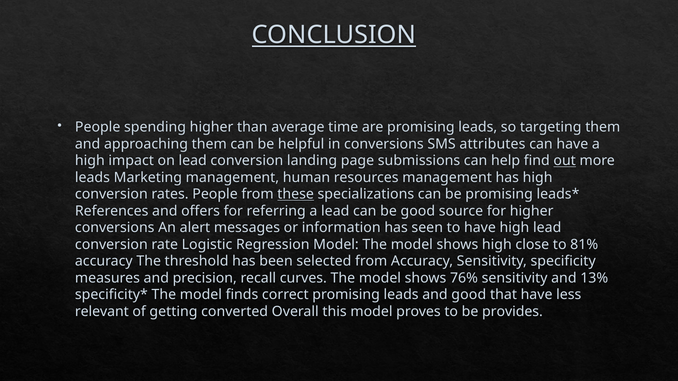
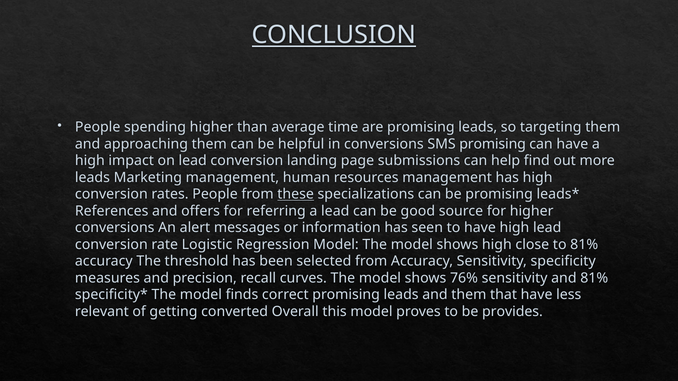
SMS attributes: attributes -> promising
out underline: present -> none
and 13%: 13% -> 81%
and good: good -> them
